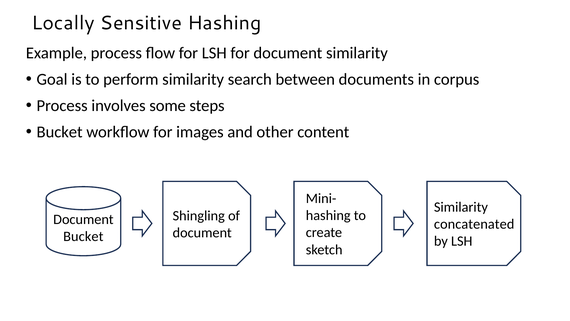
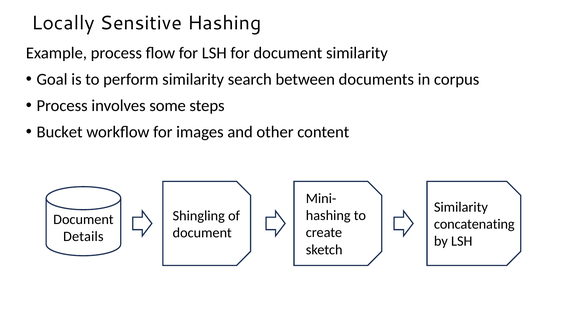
concatenated: concatenated -> concatenating
Bucket at (83, 236): Bucket -> Details
